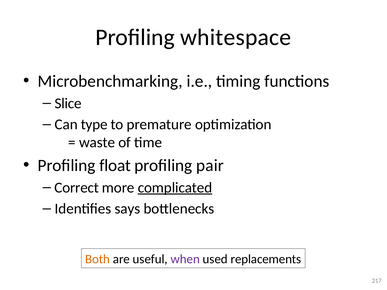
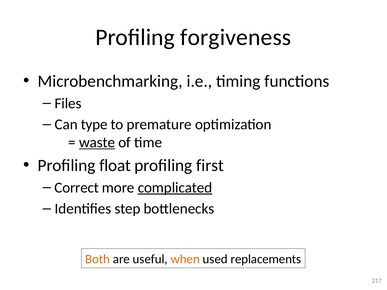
whitespace: whitespace -> forgiveness
Slice: Slice -> Files
waste underline: none -> present
pair: pair -> first
says: says -> step
when colour: purple -> orange
